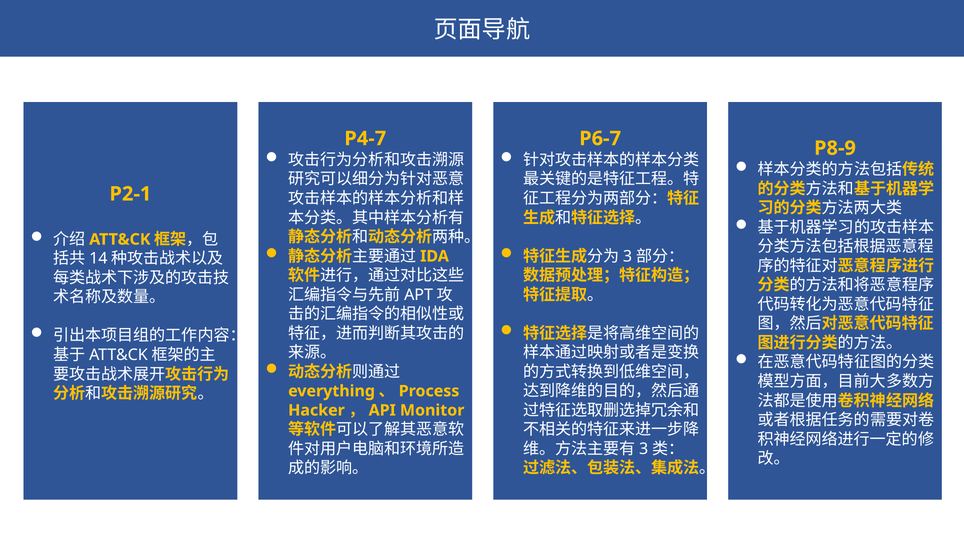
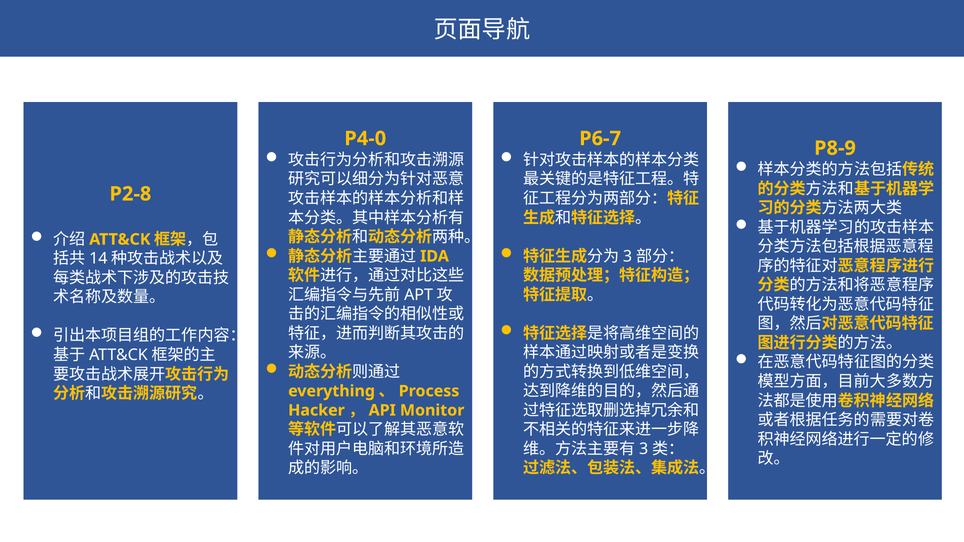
P4-7: P4-7 -> P4-0
P2-1: P2-1 -> P2-8
